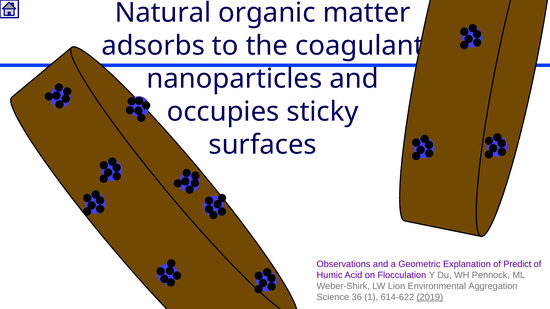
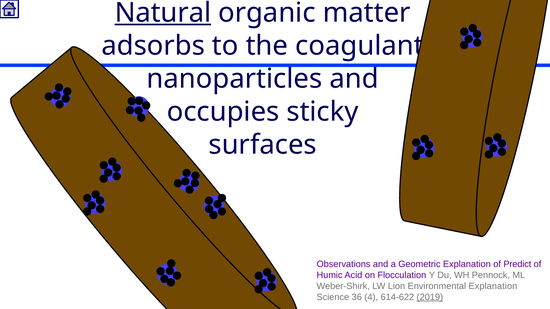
Natural underline: none -> present
Environmental Aggregation: Aggregation -> Explanation
1: 1 -> 4
